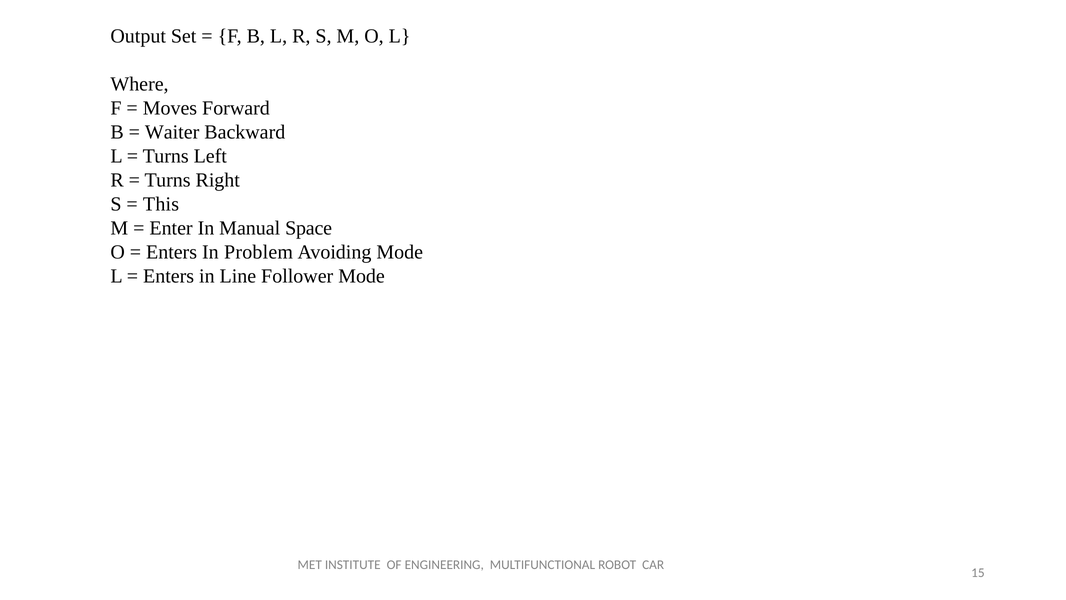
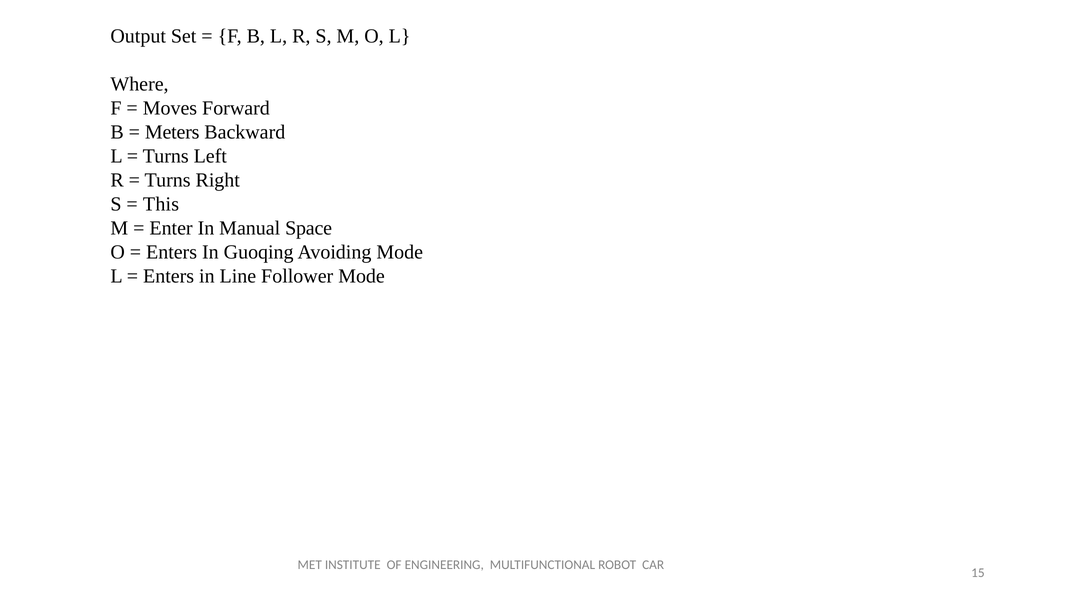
Waiter: Waiter -> Meters
Problem: Problem -> Guoqing
